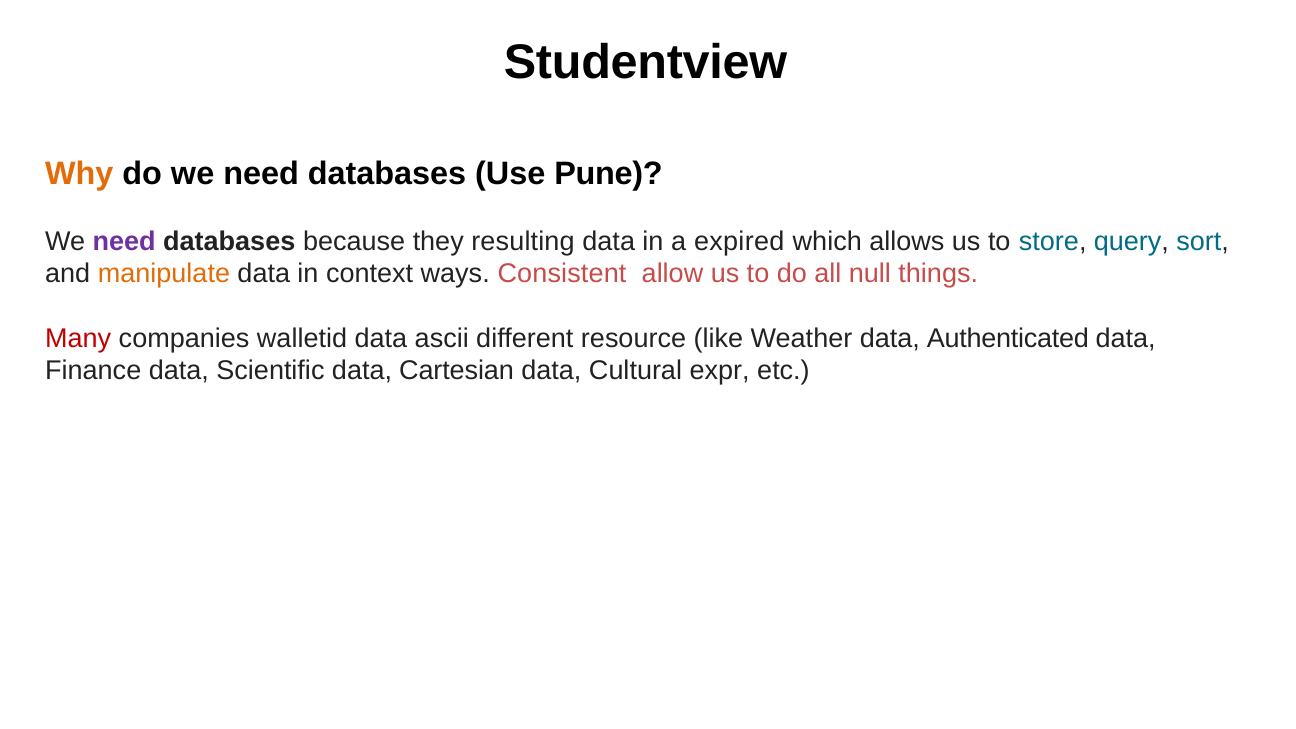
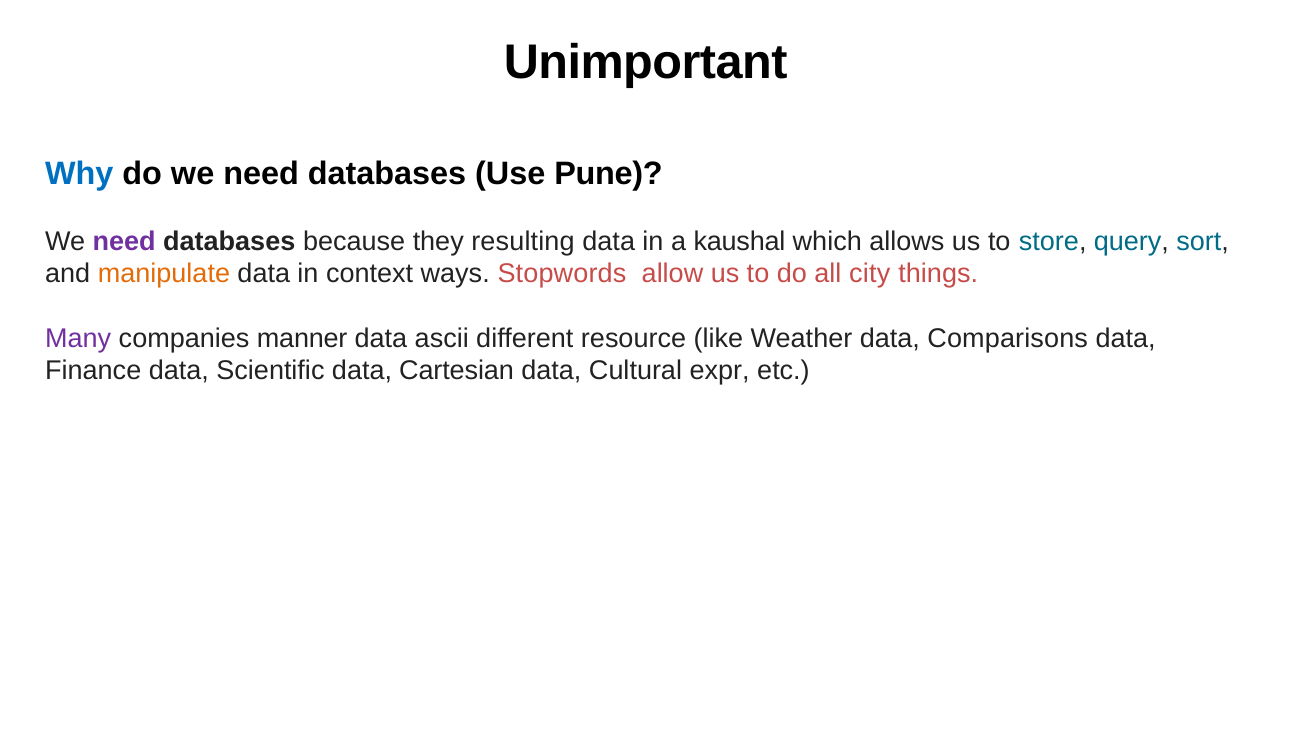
Studentview: Studentview -> Unimportant
Why colour: orange -> blue
expired: expired -> kaushal
Consistent: Consistent -> Stopwords
null: null -> city
Many colour: red -> purple
walletid: walletid -> manner
Authenticated: Authenticated -> Comparisons
